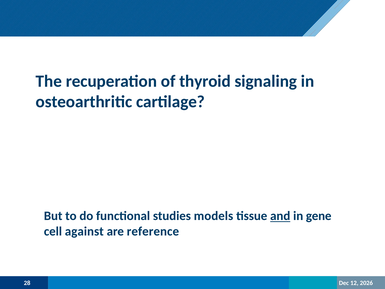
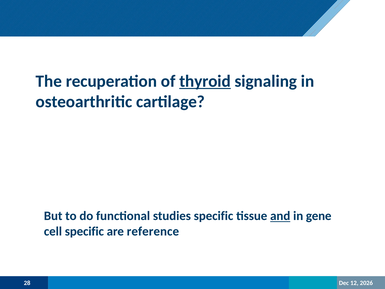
thyroid underline: none -> present
studies models: models -> specific
cell against: against -> specific
